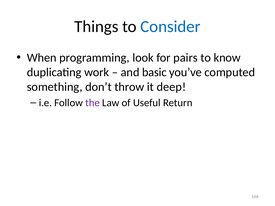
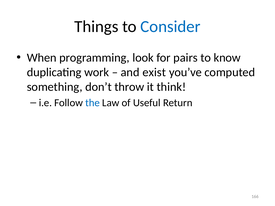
basic: basic -> exist
deep: deep -> think
the colour: purple -> blue
